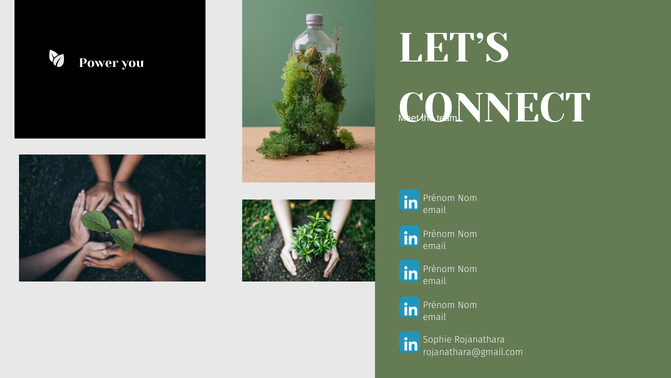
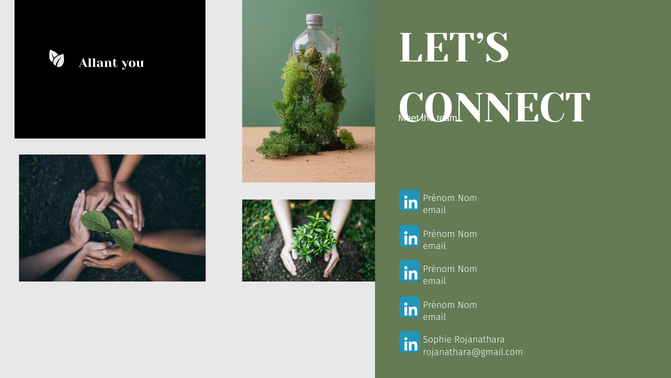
Power: Power -> Allant
